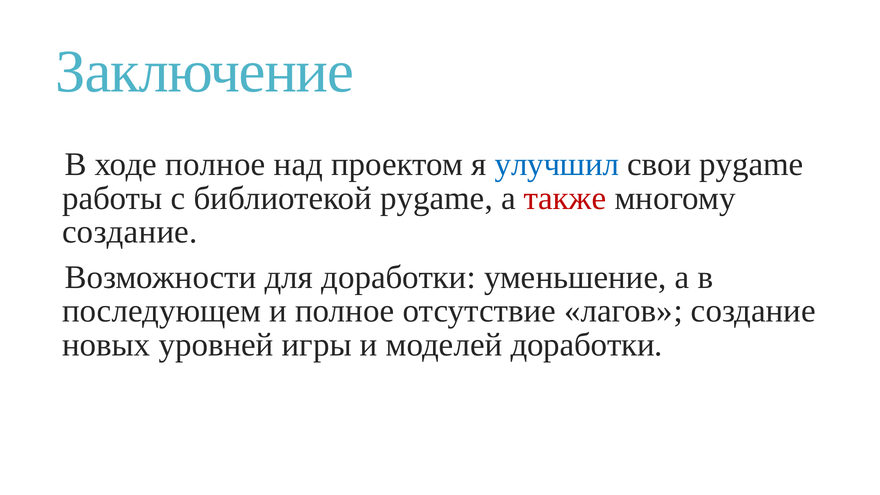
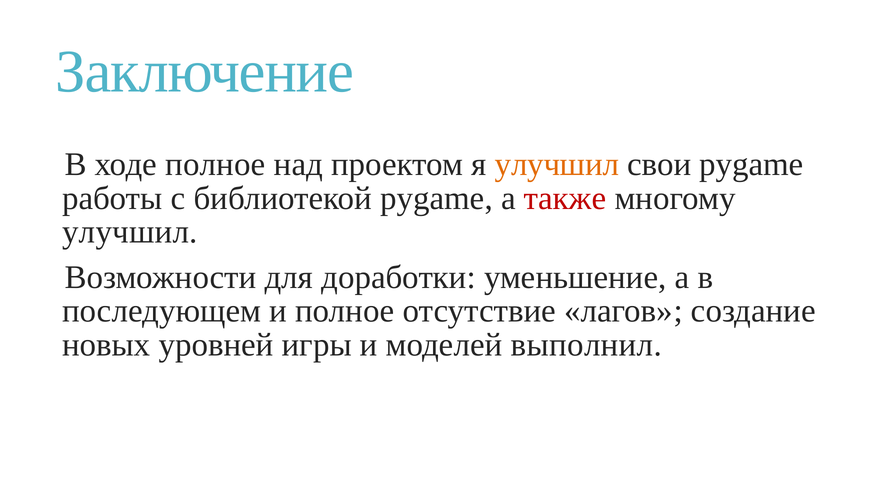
улучшил at (557, 165) colour: blue -> orange
создание at (130, 232): создание -> улучшил
моделей доработки: доработки -> выполнил
